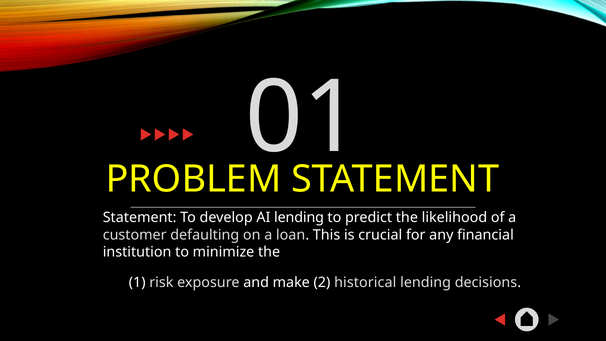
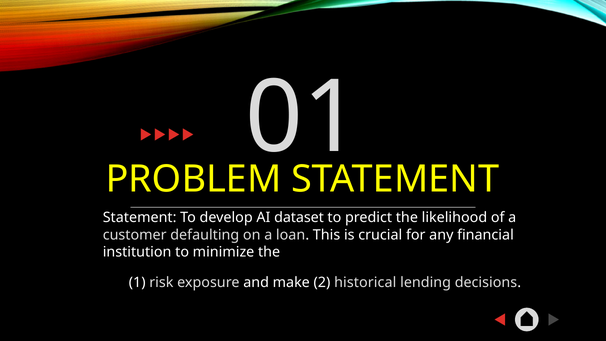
AI lending: lending -> dataset
